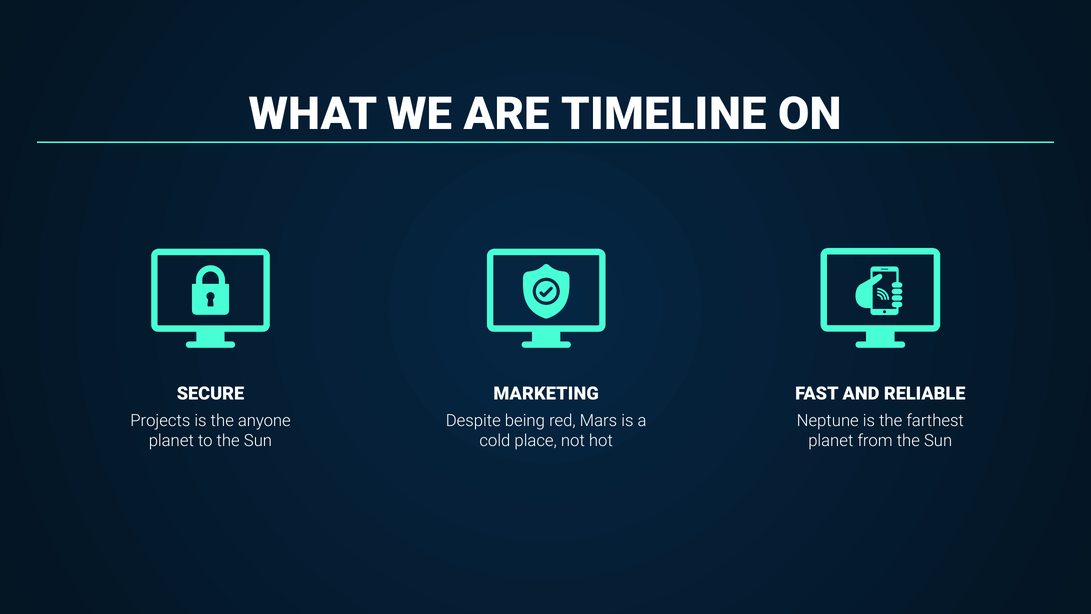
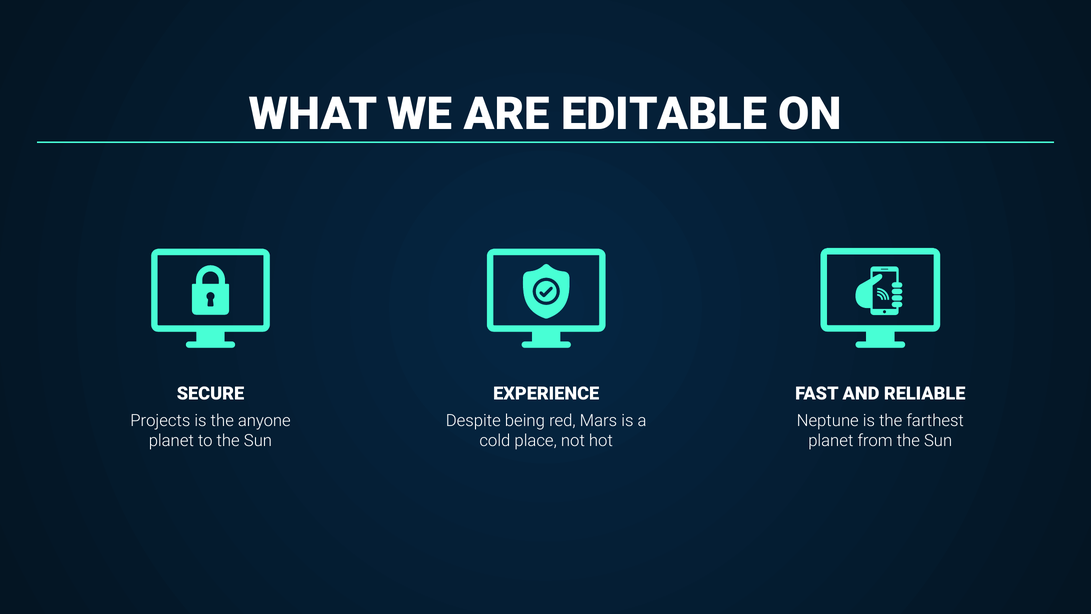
TIMELINE: TIMELINE -> EDITABLE
MARKETING: MARKETING -> EXPERIENCE
